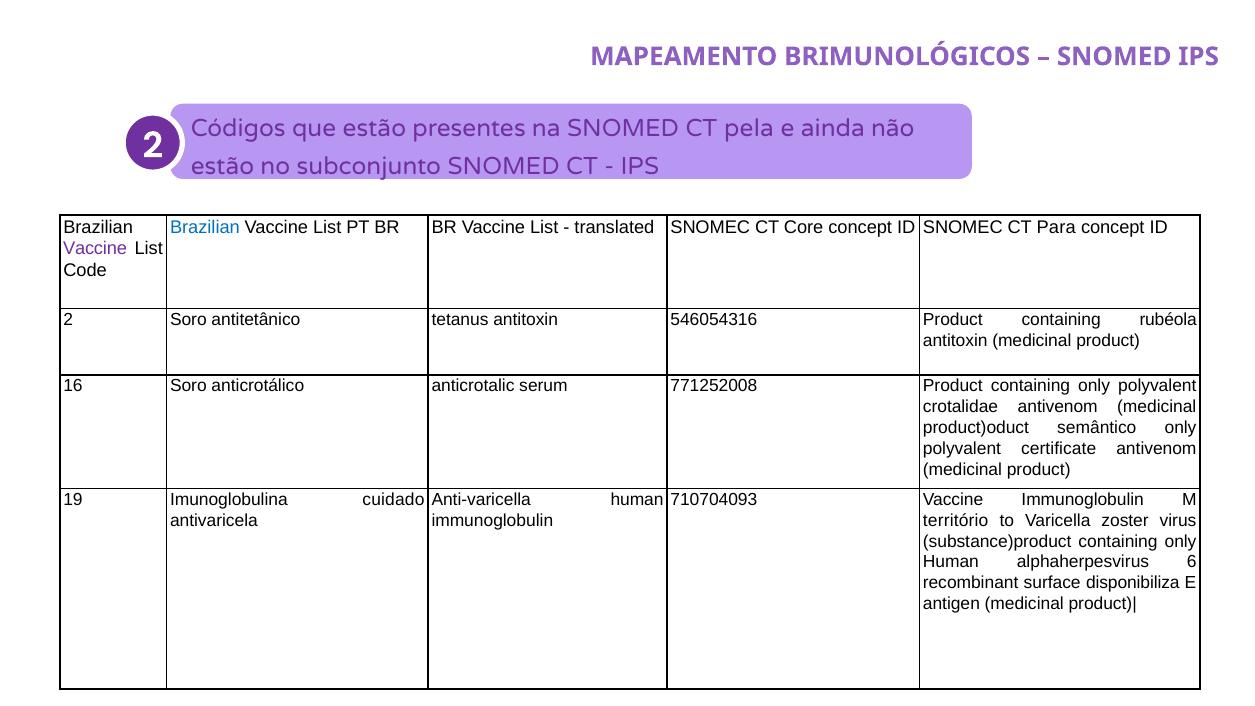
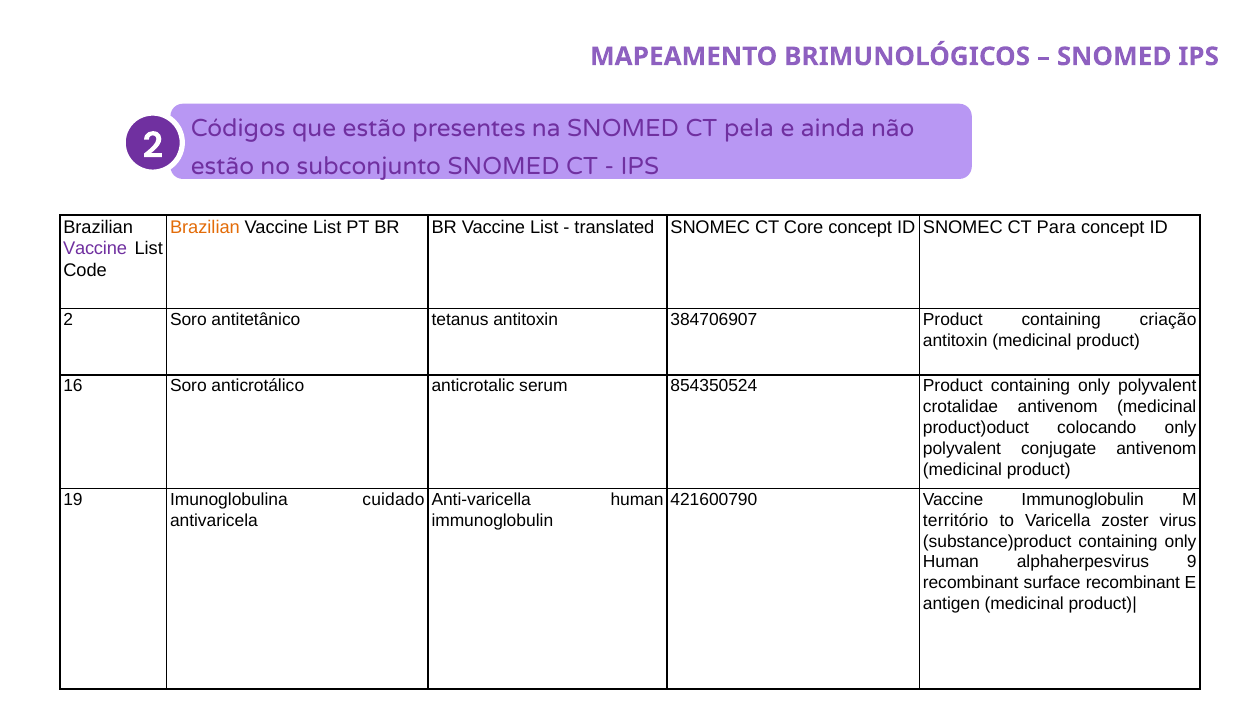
Brazilian at (205, 227) colour: blue -> orange
546054316: 546054316 -> 384706907
rubéola: rubéola -> criação
771252008: 771252008 -> 854350524
semântico: semântico -> colocando
certificate: certificate -> conjugate
710704093: 710704093 -> 421600790
6: 6 -> 9
surface disponibiliza: disponibiliza -> recombinant
